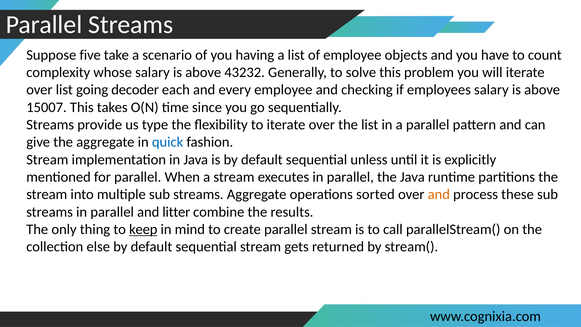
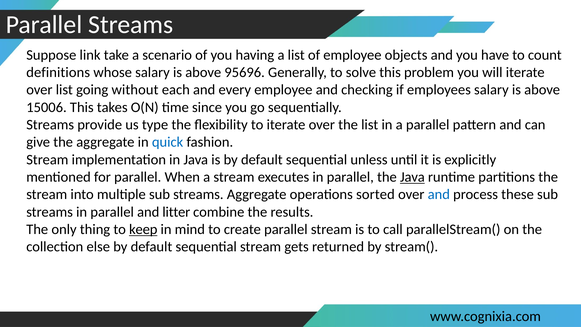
five: five -> link
complexity: complexity -> definitions
43232: 43232 -> 95696
decoder: decoder -> without
15007: 15007 -> 15006
Java at (412, 177) underline: none -> present
and at (439, 194) colour: orange -> blue
